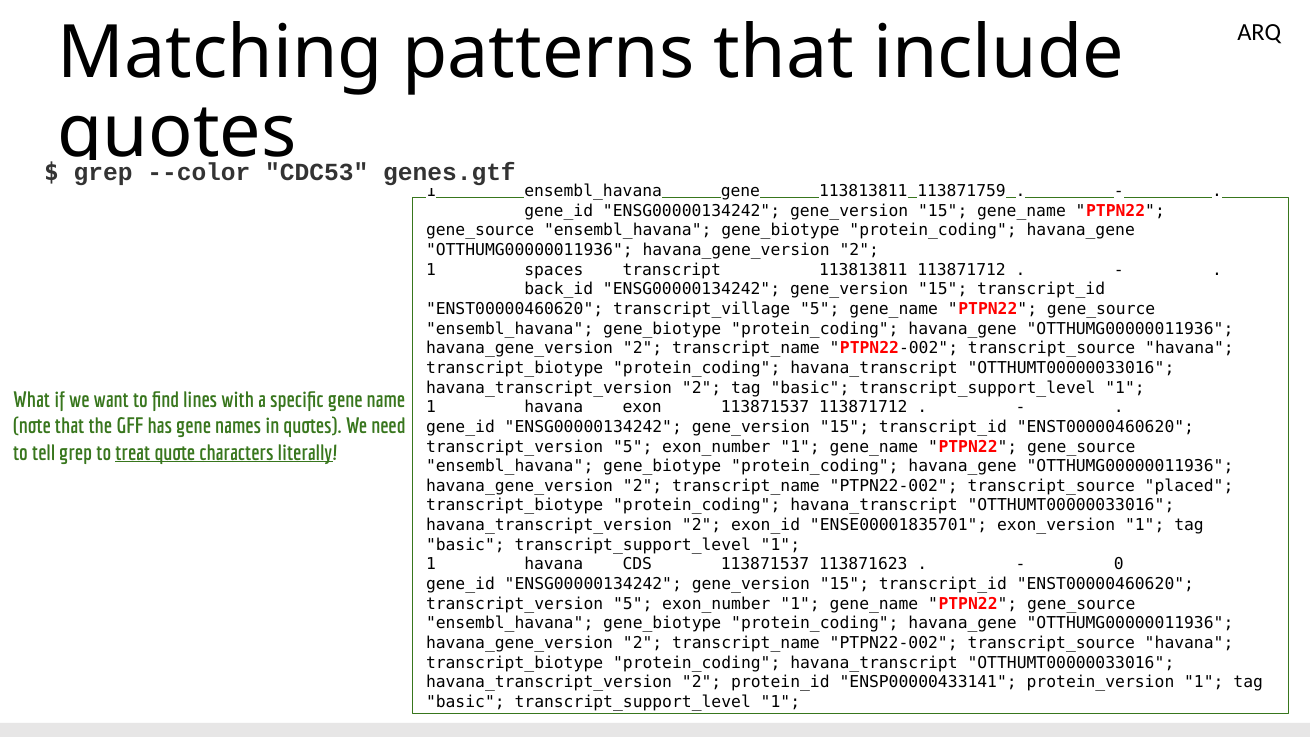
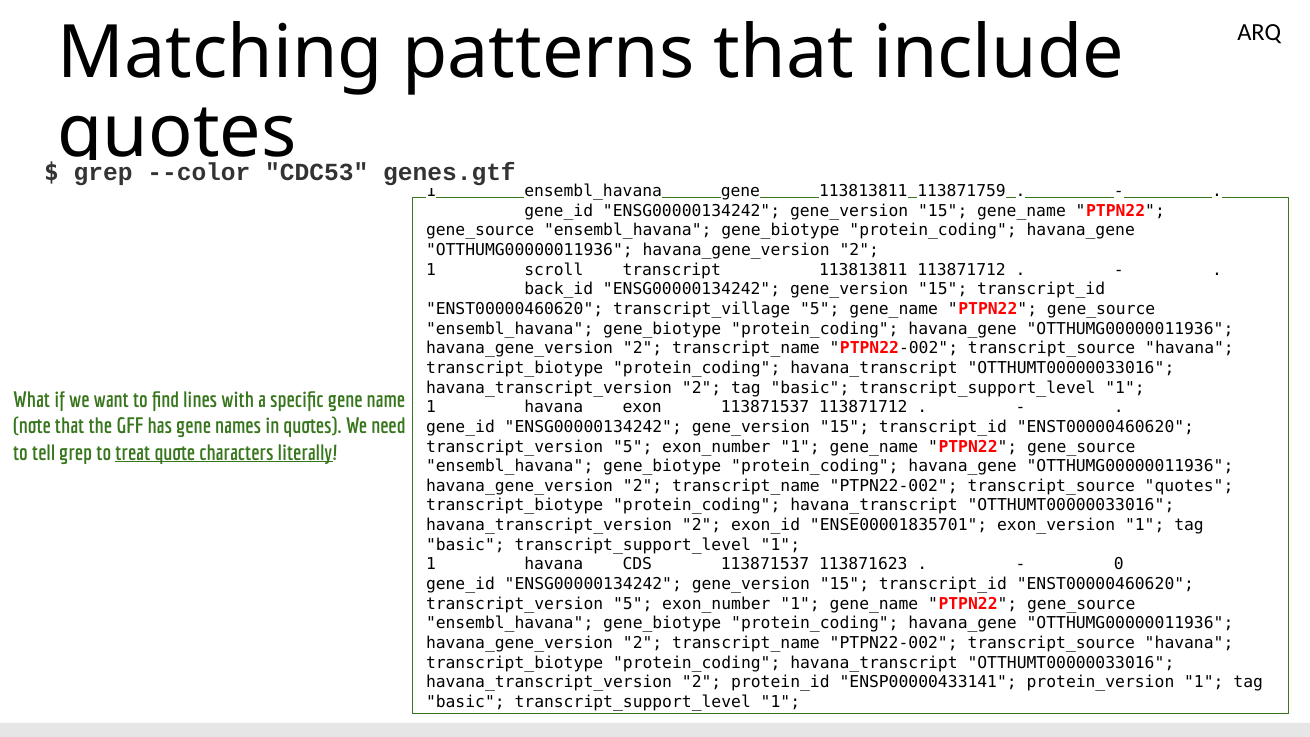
spaces: spaces -> scroll
transcript_source placed: placed -> quotes
